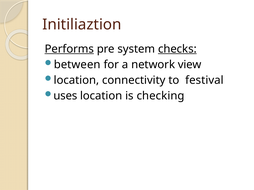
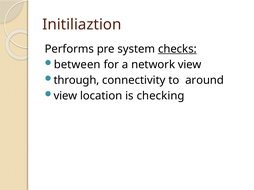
Performs underline: present -> none
location at (76, 80): location -> through
festival: festival -> around
uses at (65, 96): uses -> view
